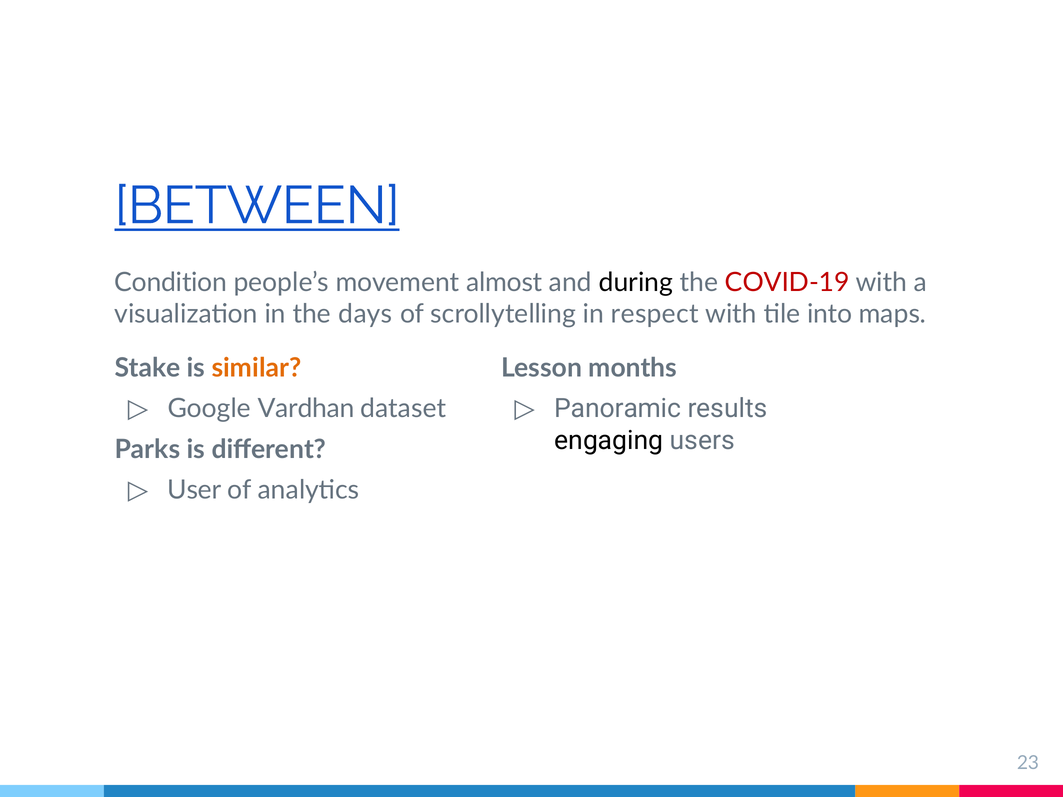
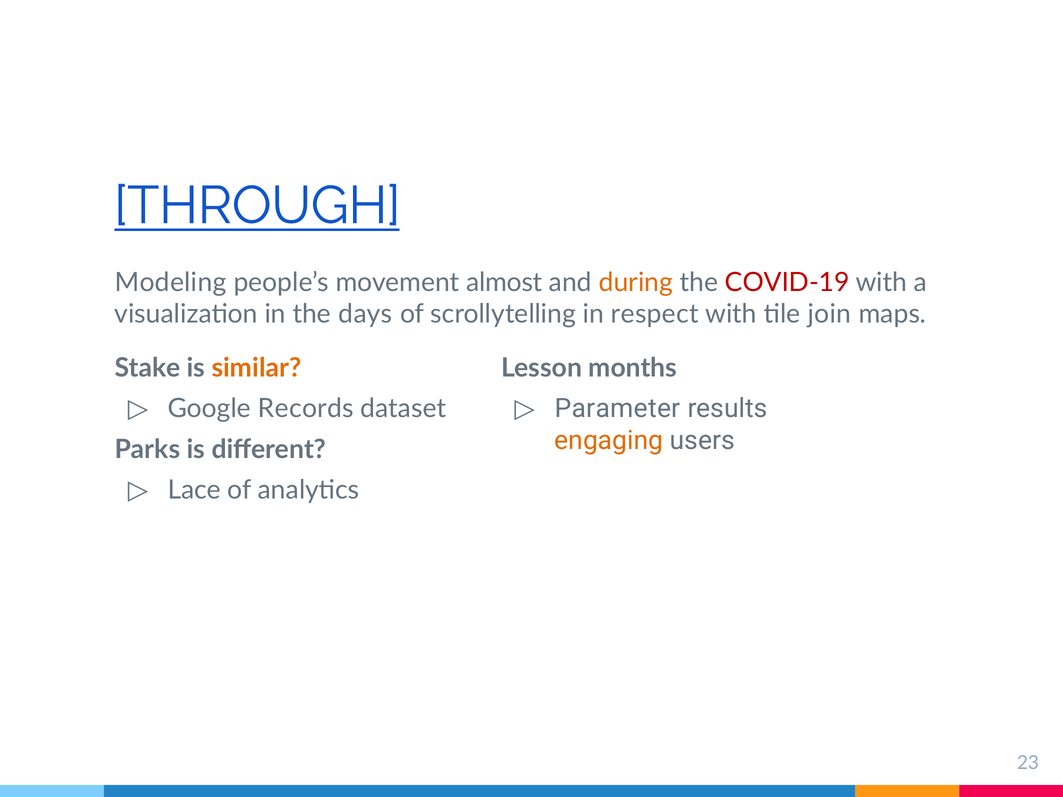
BETWEEN: BETWEEN -> THROUGH
Condition: Condition -> Modeling
during colour: black -> orange
into: into -> join
Vardhan: Vardhan -> Records
Panoramic: Panoramic -> Parameter
engaging colour: black -> orange
User: User -> Lace
